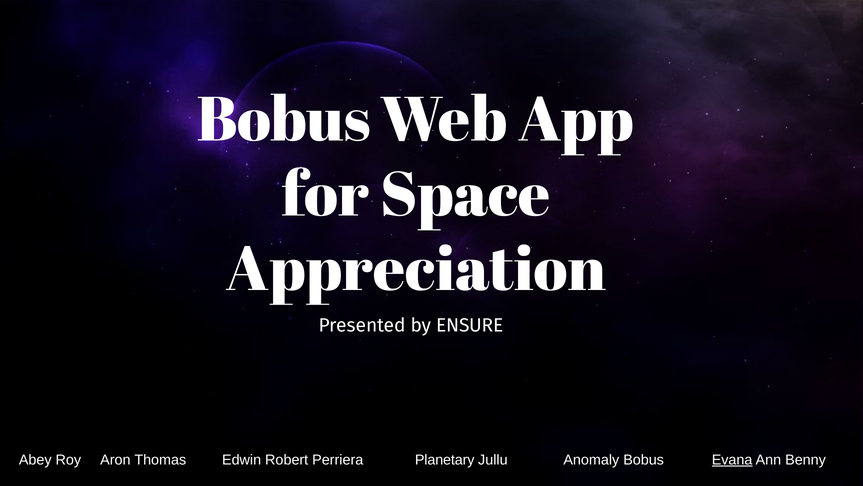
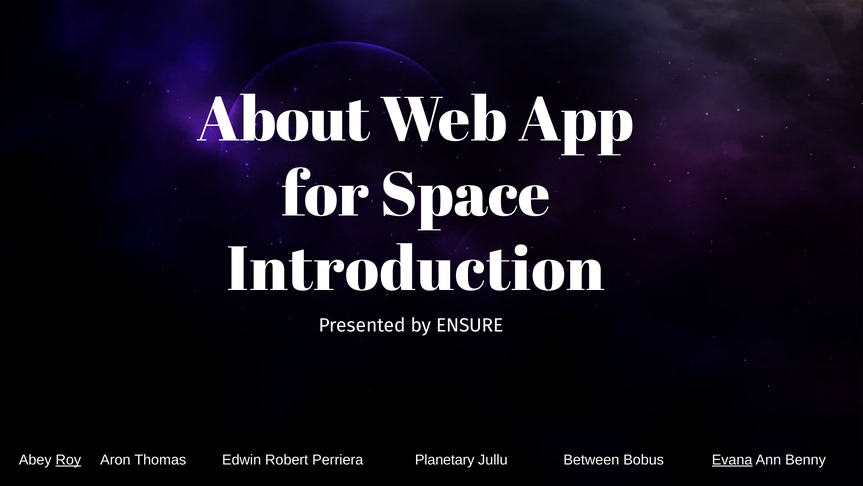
Bobus at (284, 120): Bobus -> About
Appreciation: Appreciation -> Introduction
Roy underline: none -> present
Anomaly: Anomaly -> Between
